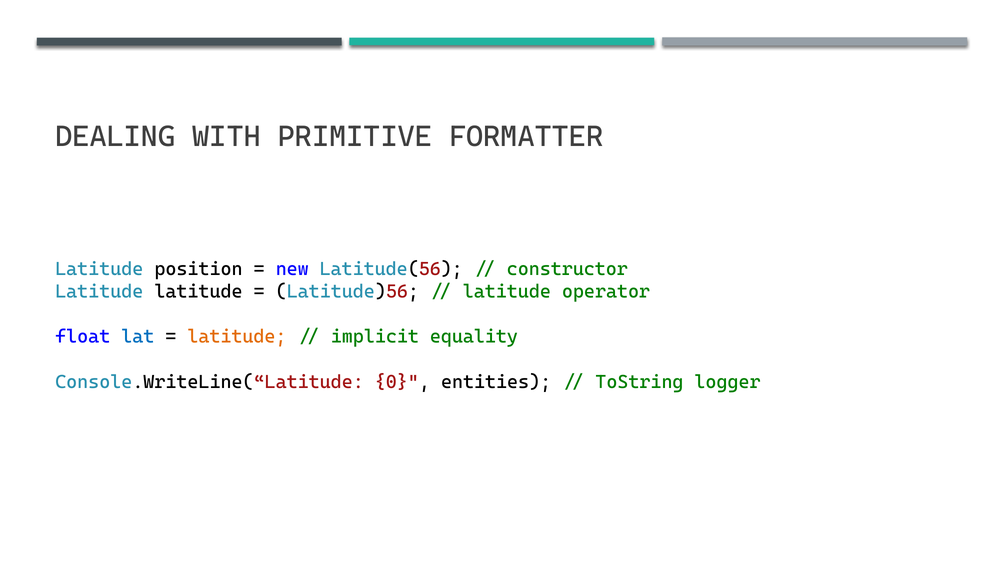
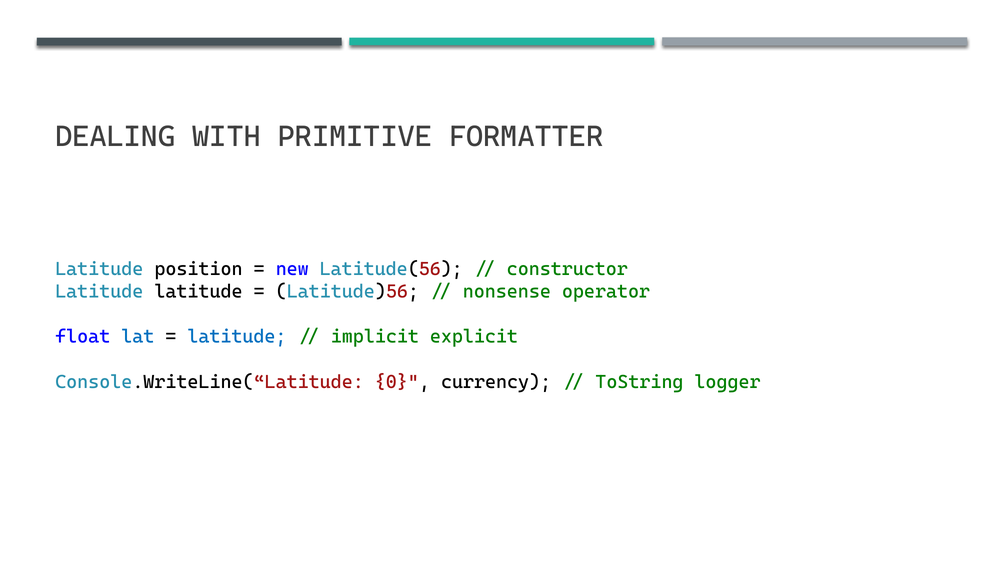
latitude at (507, 291): latitude -> nonsense
latitude at (237, 337) colour: orange -> blue
equality: equality -> explicit
entities: entities -> currency
